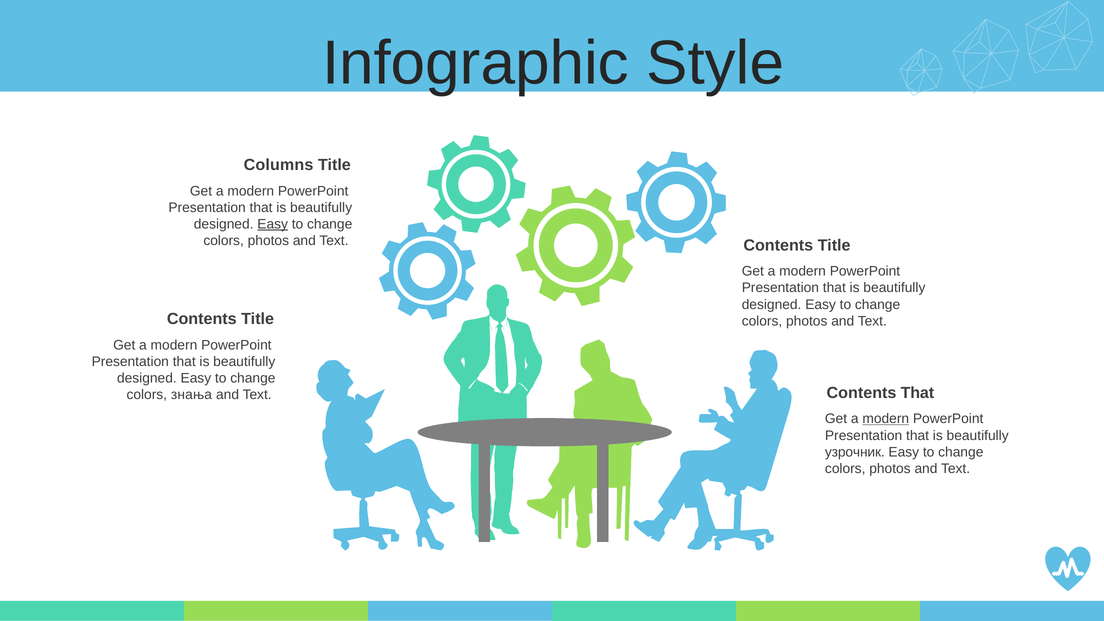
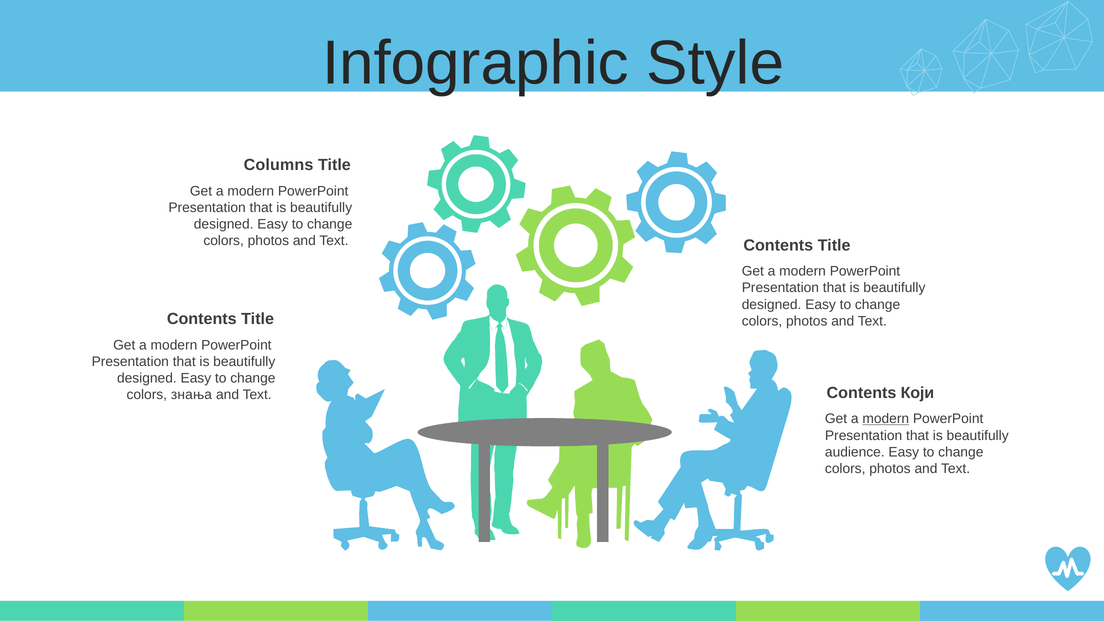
Easy at (273, 224) underline: present -> none
Contents That: That -> Који
узрочник: узрочник -> audience
